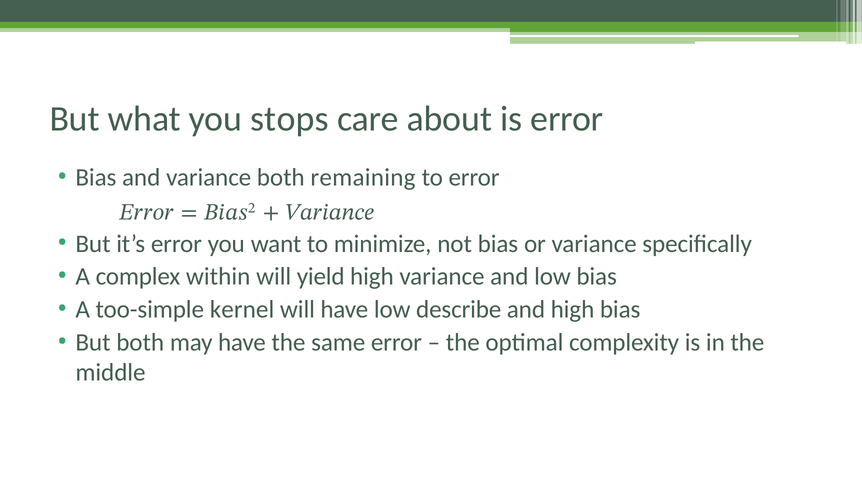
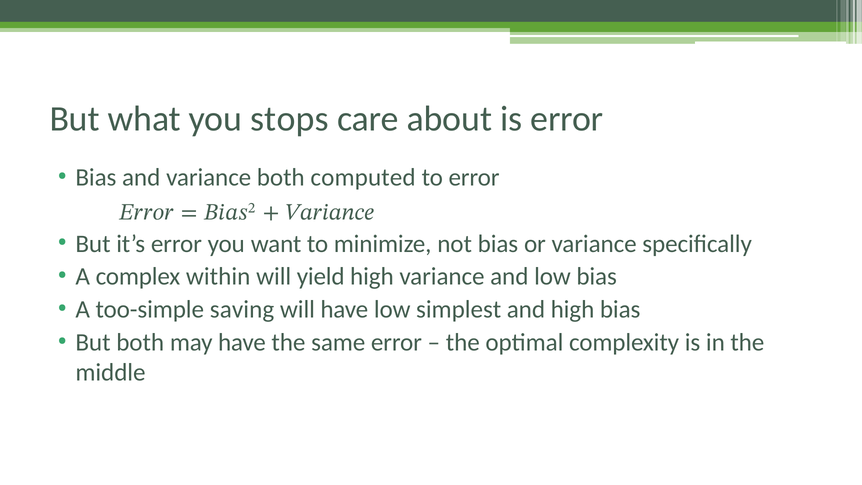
remaining: remaining -> computed
kernel: kernel -> saving
describe: describe -> simplest
